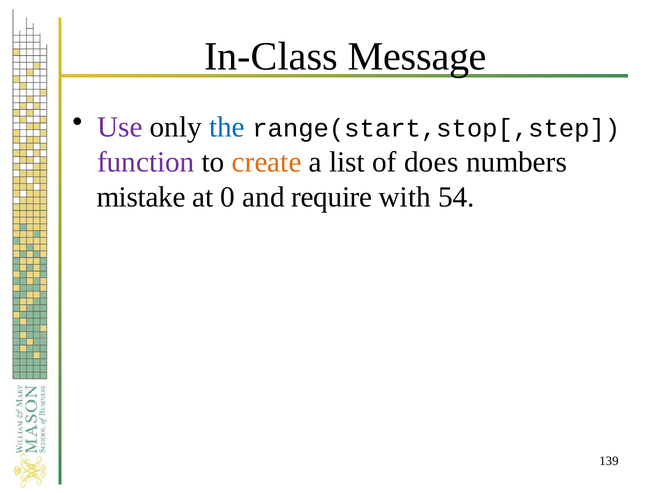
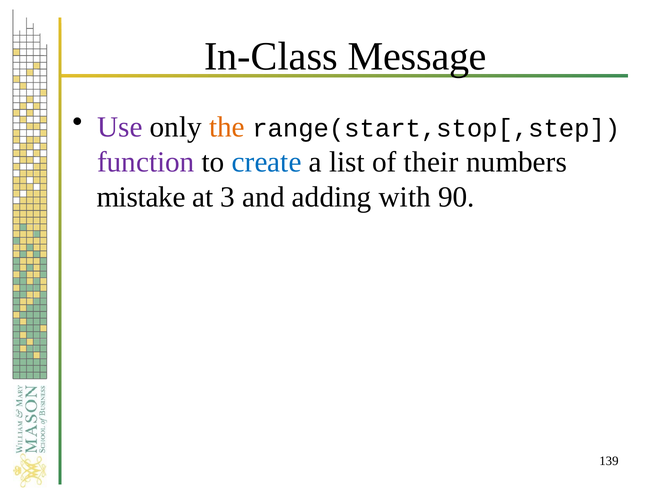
the colour: blue -> orange
create colour: orange -> blue
does: does -> their
0: 0 -> 3
require: require -> adding
54: 54 -> 90
